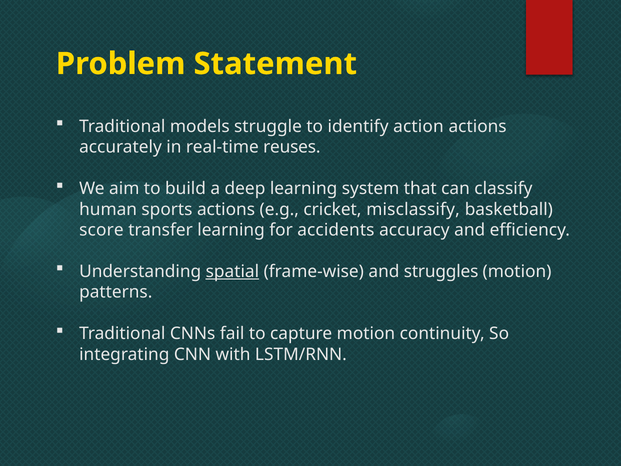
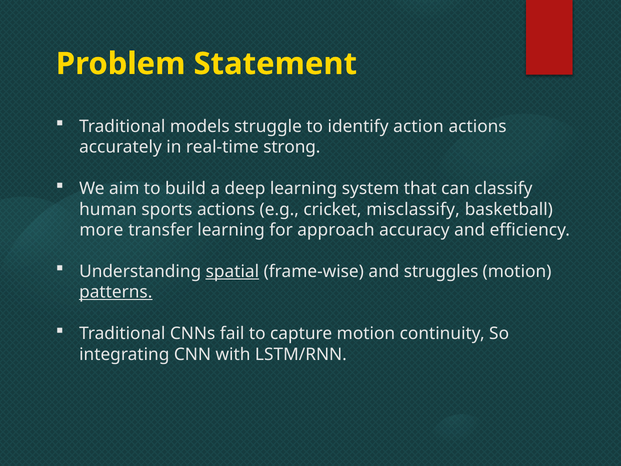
reuses: reuses -> strong
score: score -> more
accidents: accidents -> approach
patterns underline: none -> present
